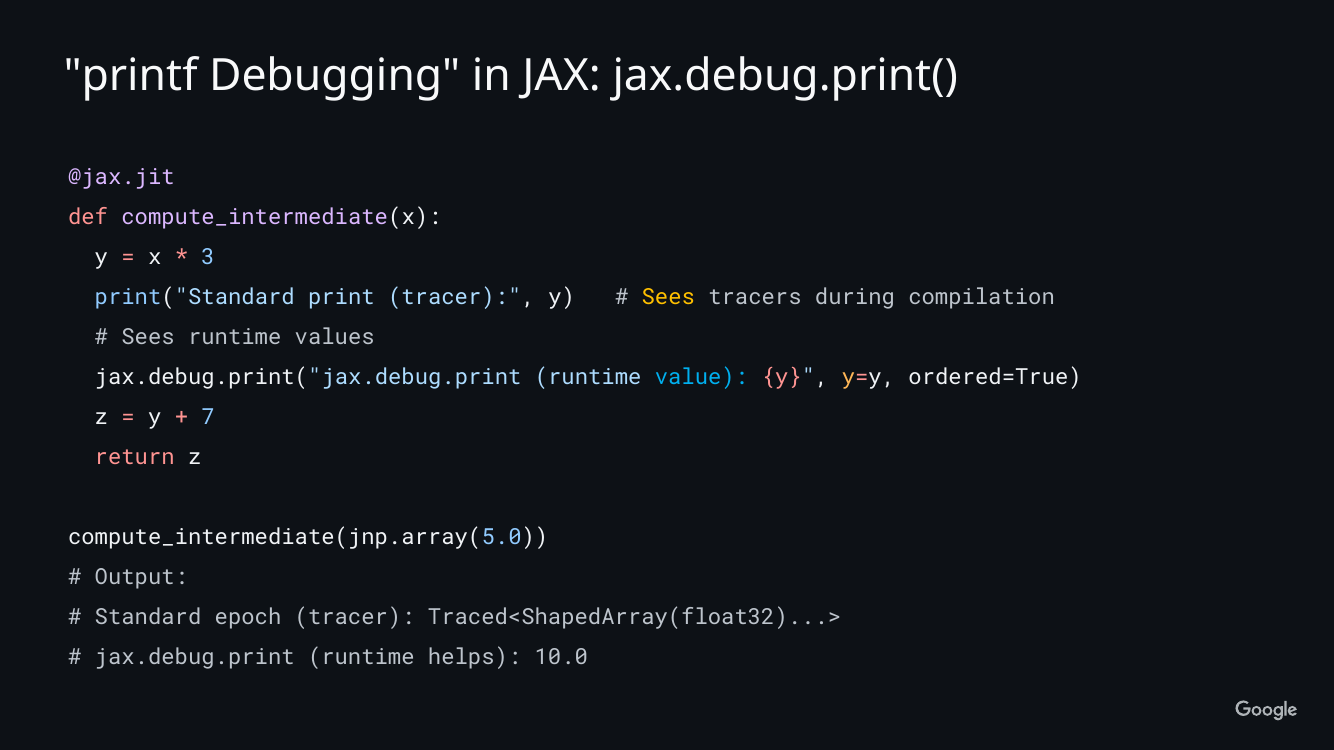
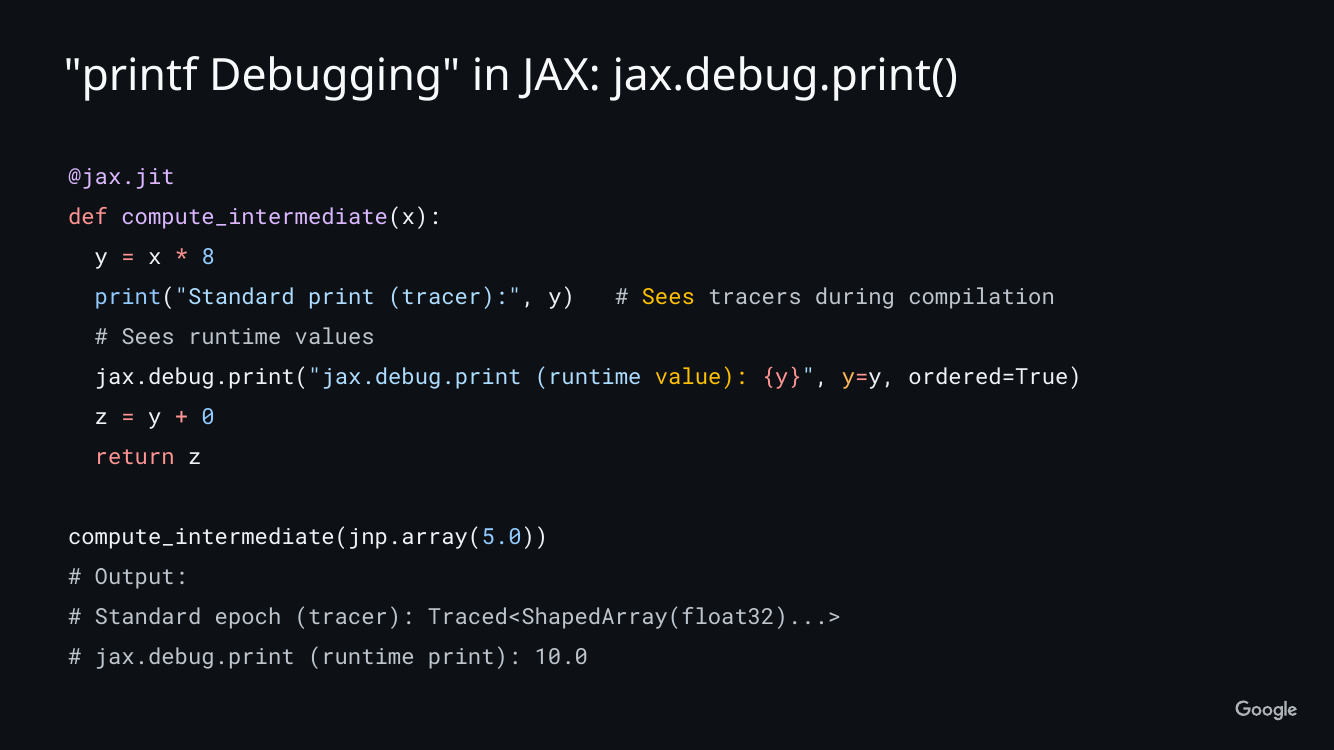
3: 3 -> 8
value colour: light blue -> yellow
7: 7 -> 0
runtime helps: helps -> print
